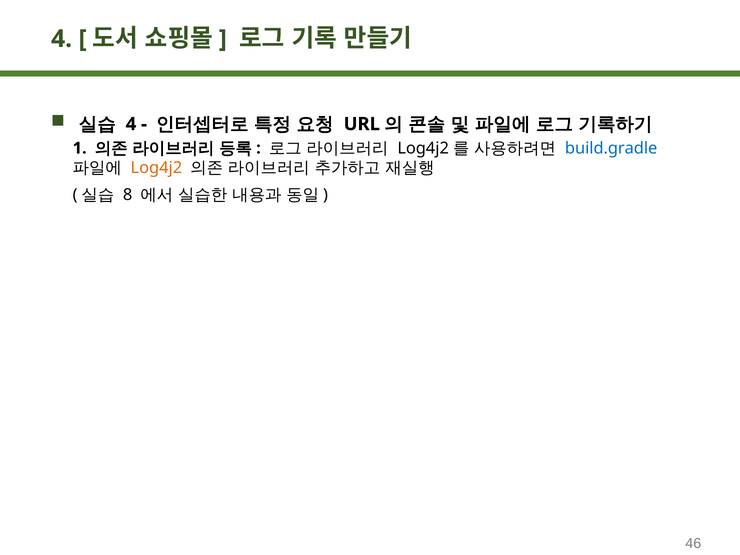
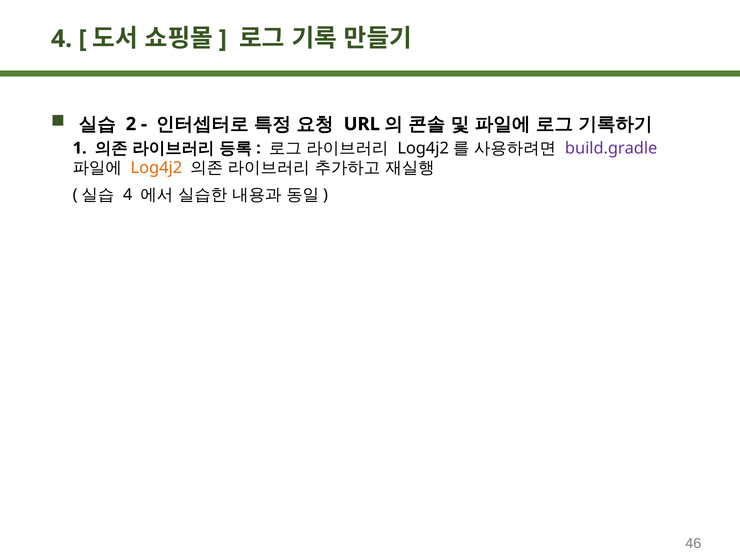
4 at (131, 124): 4 -> 2
build.gradle colour: blue -> purple
8 at (128, 195): 8 -> 4
